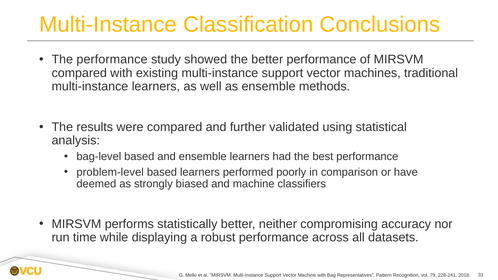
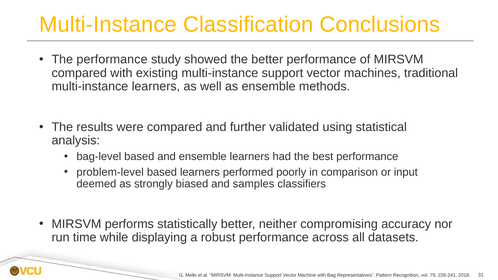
have: have -> input
and machine: machine -> samples
